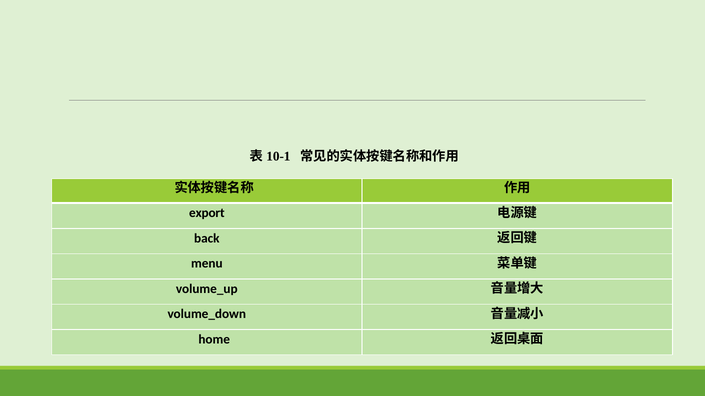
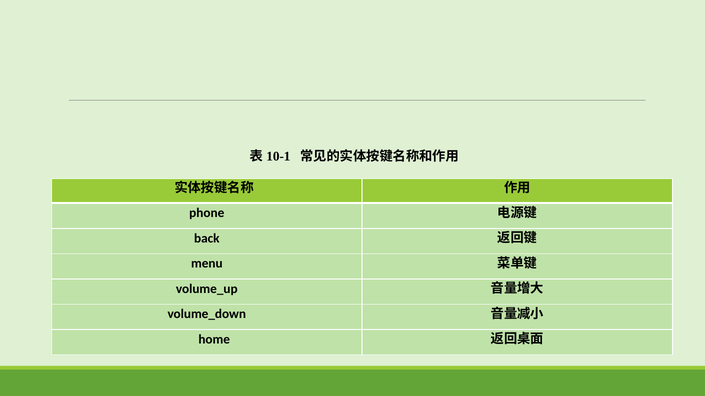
export: export -> phone
